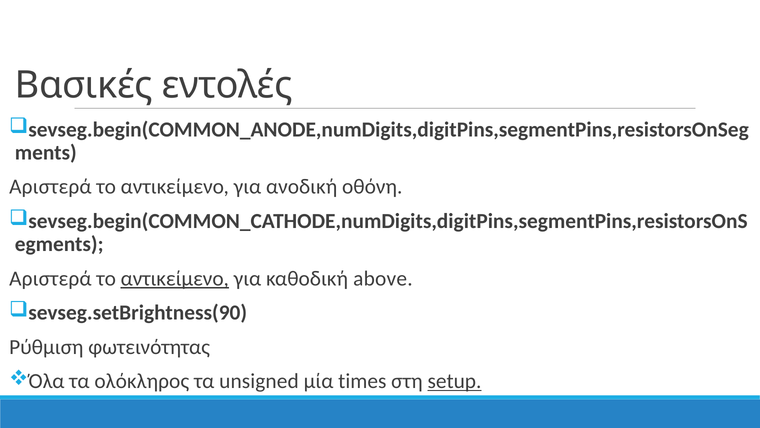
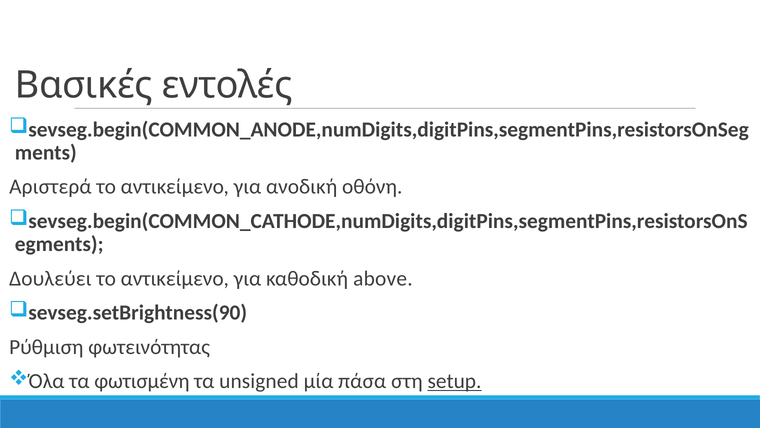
Αριστερά at (50, 278): Αριστερά -> Δουλεύει
αντικείμενο at (175, 278) underline: present -> none
ολόκληρος: ολόκληρος -> φωτισμένη
times: times -> πάσα
